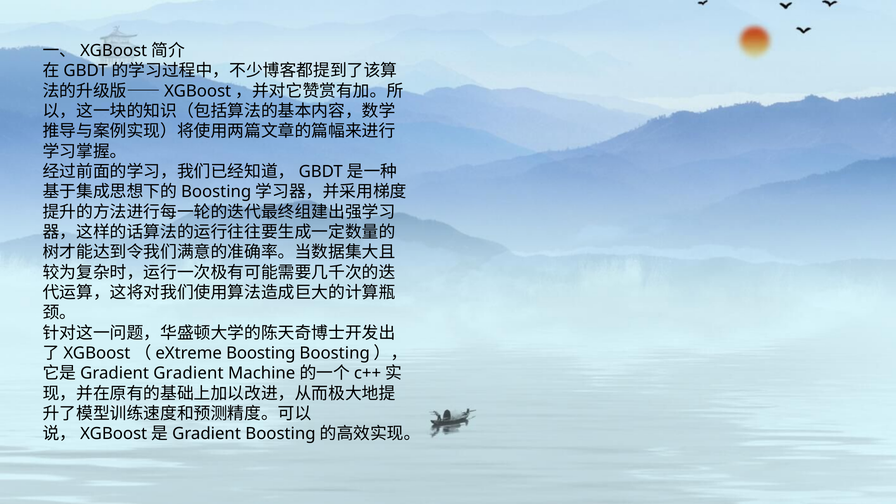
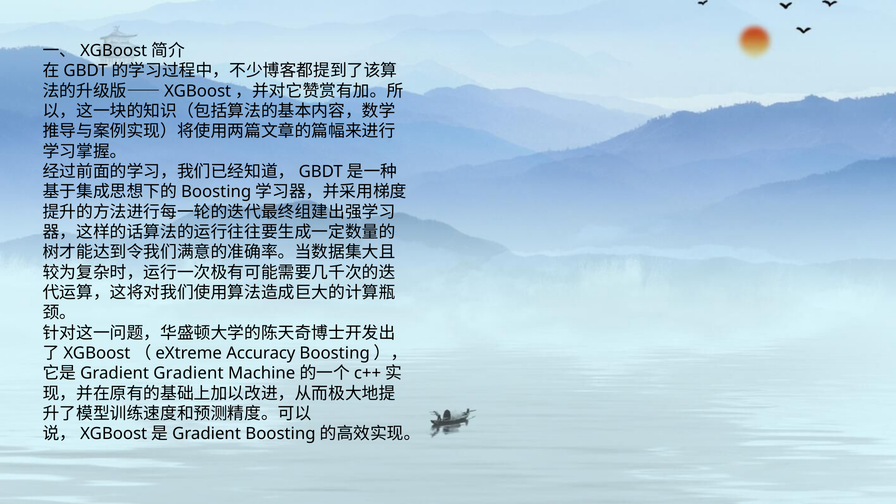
Boosting: Boosting -> Accuracy
